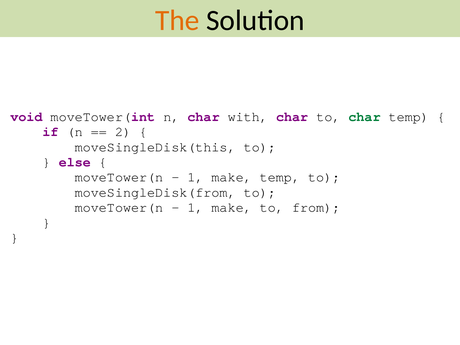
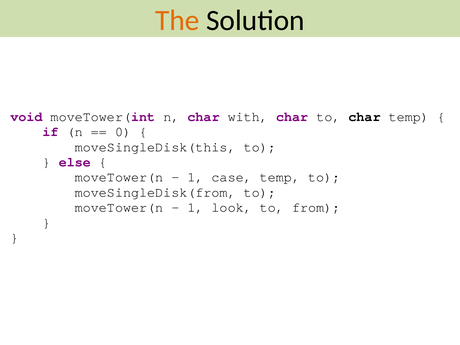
char at (365, 117) colour: green -> black
2: 2 -> 0
make at (232, 177): make -> case
make at (232, 207): make -> look
